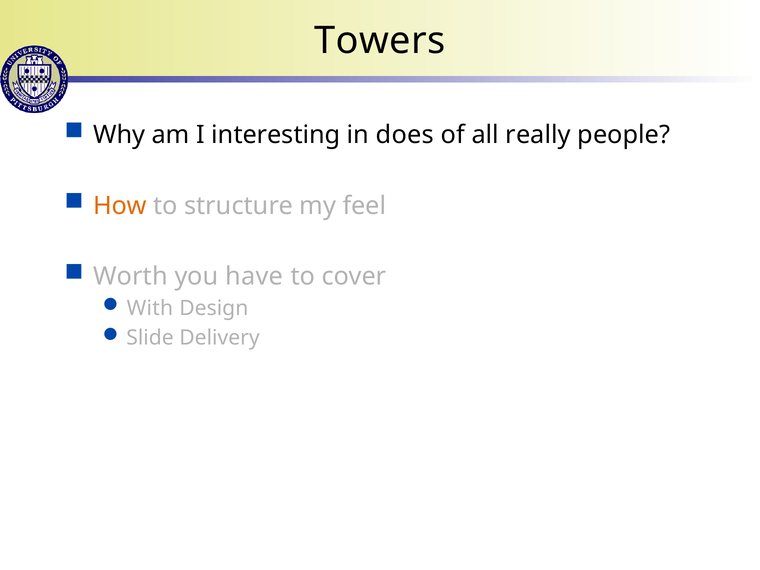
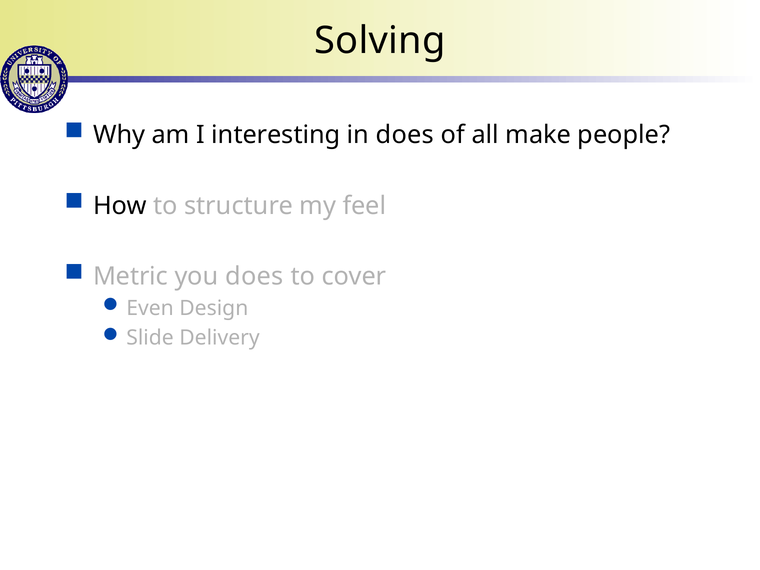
Towers: Towers -> Solving
really: really -> make
How colour: orange -> black
Worth: Worth -> Metric
you have: have -> does
With: With -> Even
